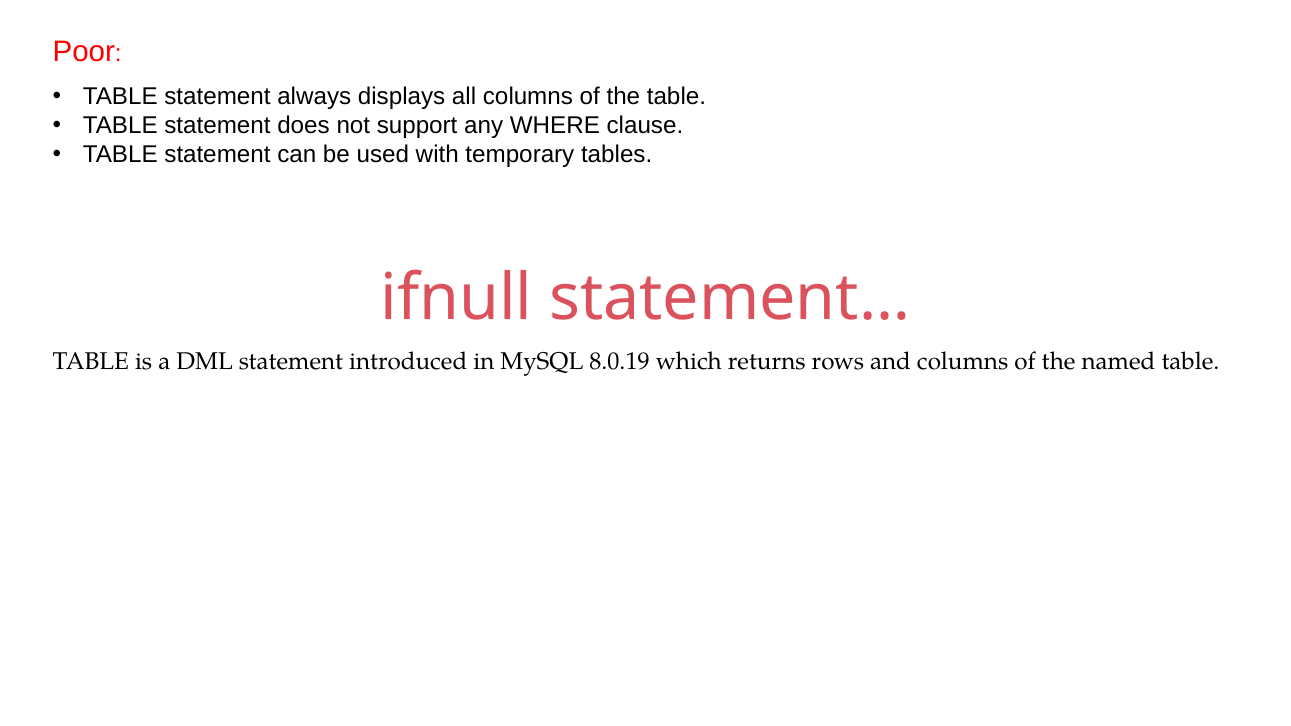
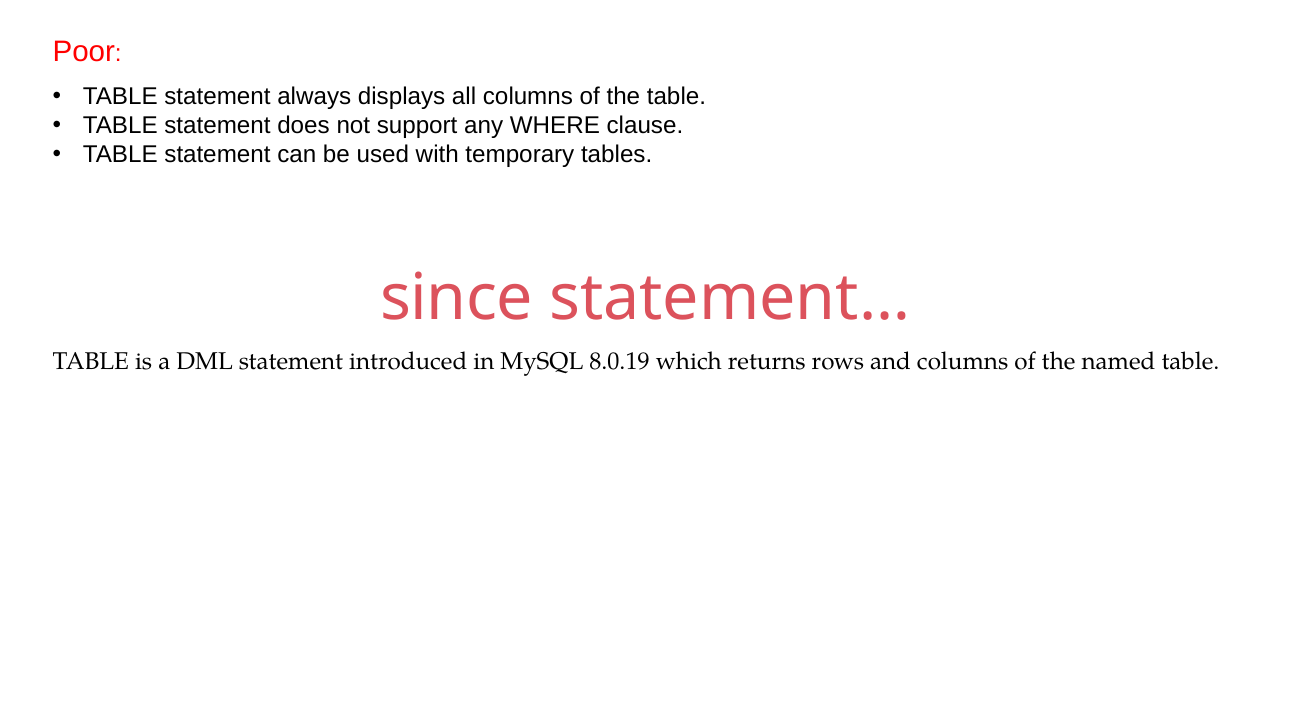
ifnull: ifnull -> since
